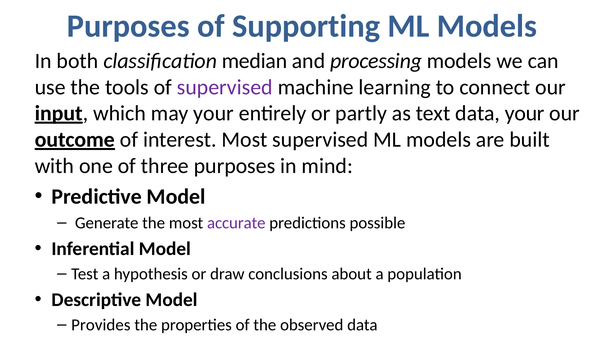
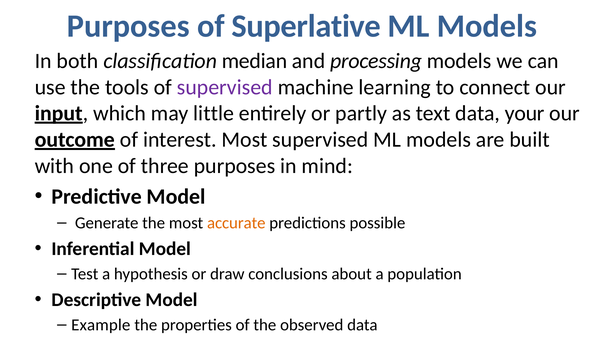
Supporting: Supporting -> Superlative
may your: your -> little
accurate colour: purple -> orange
Provides: Provides -> Example
